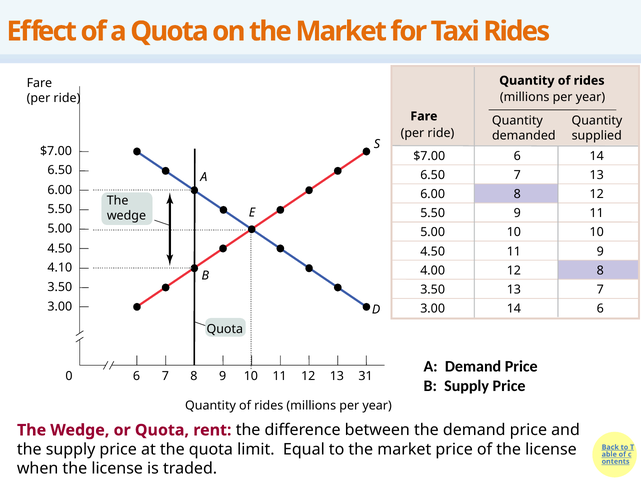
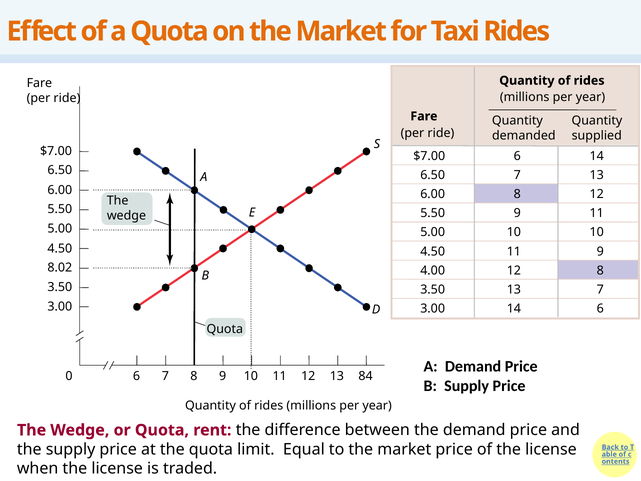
4.10: 4.10 -> 8.02
31: 31 -> 84
